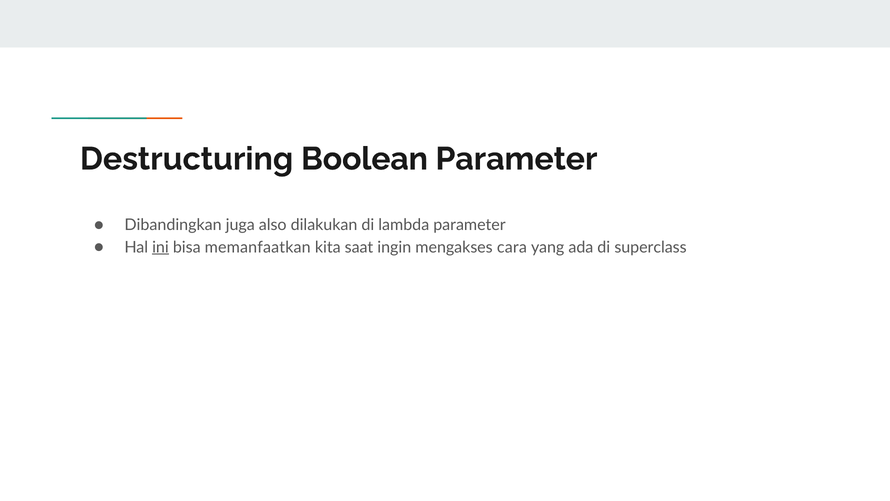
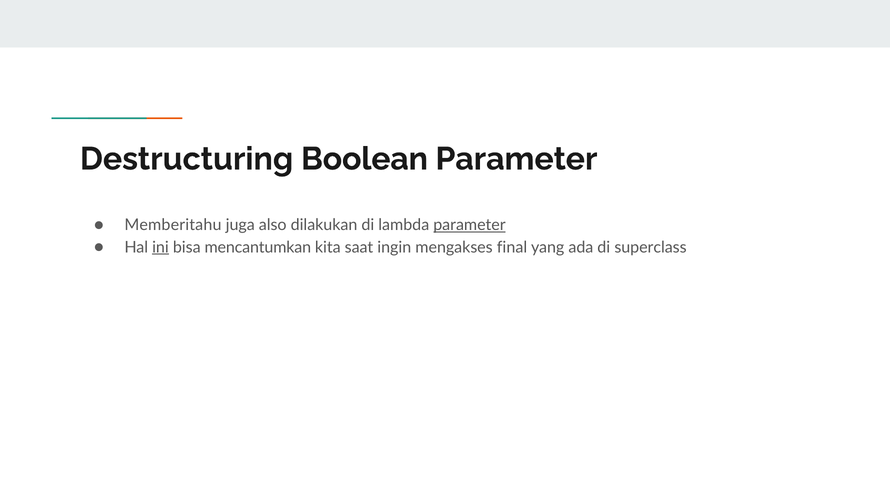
Dibandingkan: Dibandingkan -> Memberitahu
parameter at (469, 225) underline: none -> present
memanfaatkan: memanfaatkan -> mencantumkan
cara: cara -> final
